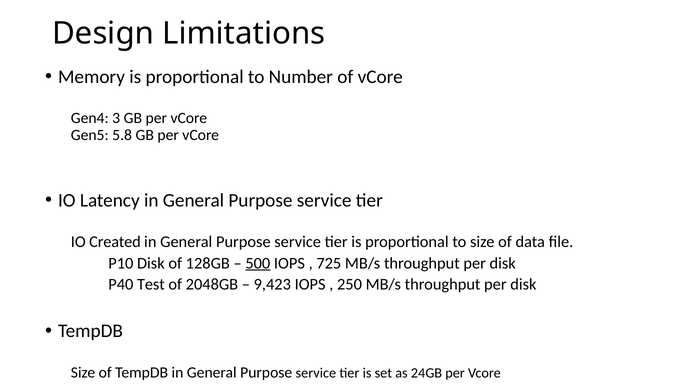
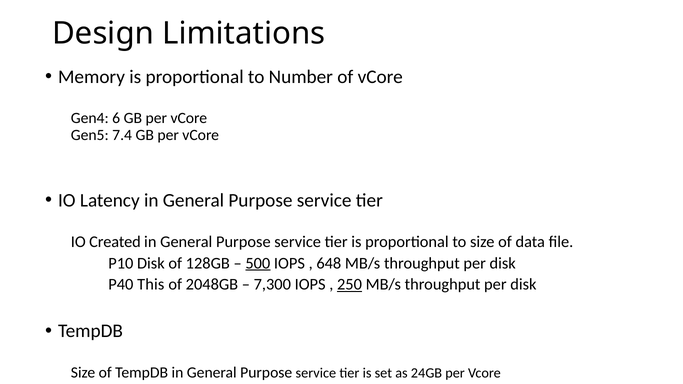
3: 3 -> 6
5.8: 5.8 -> 7.4
725: 725 -> 648
Test: Test -> This
9,423: 9,423 -> 7,300
250 underline: none -> present
